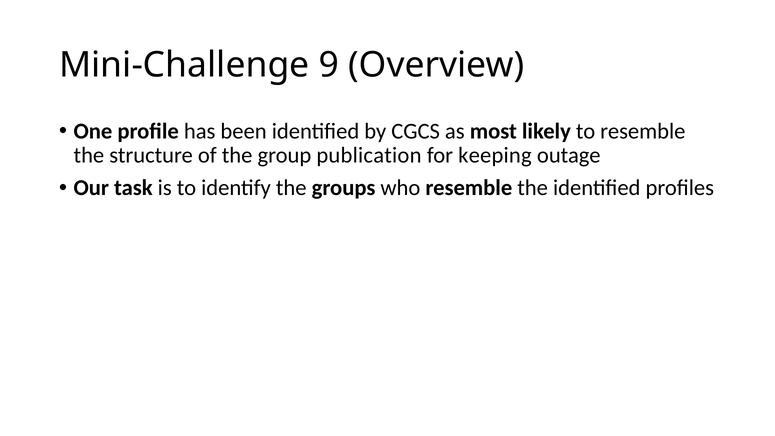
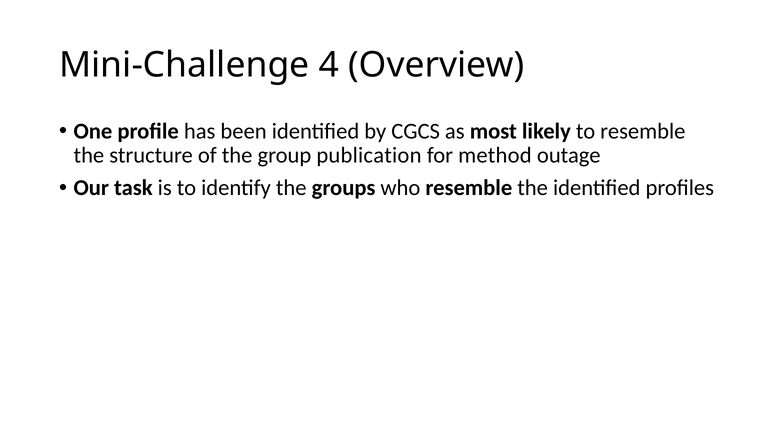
9: 9 -> 4
keeping: keeping -> method
